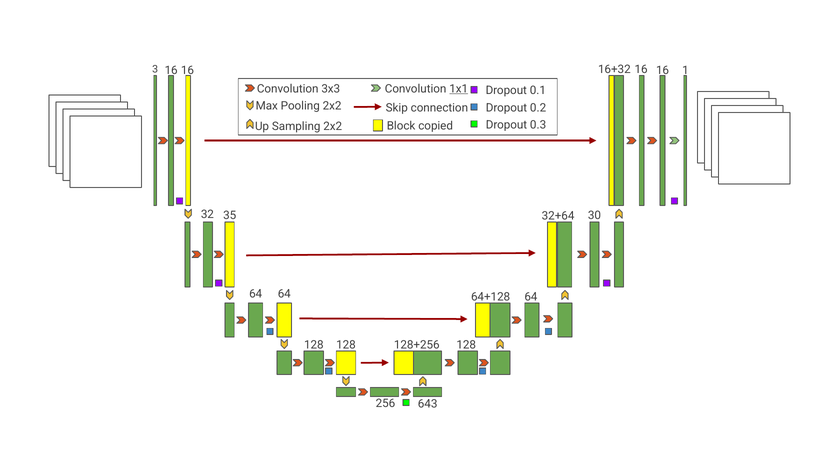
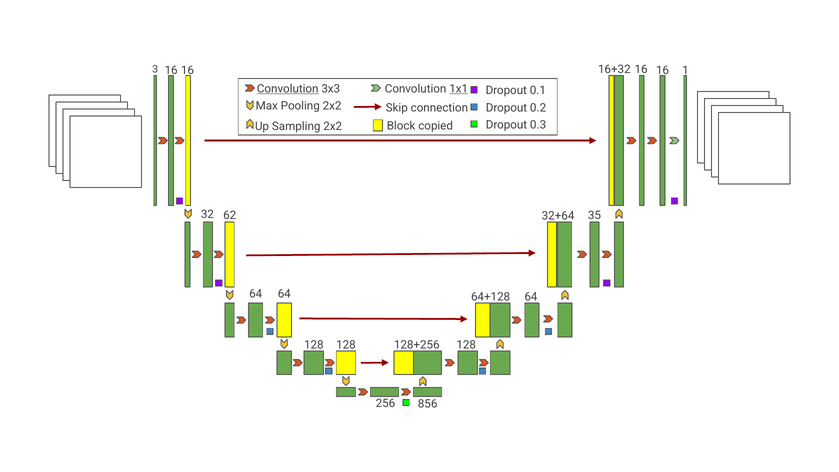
Convolution at (288, 89) underline: none -> present
35: 35 -> 62
30: 30 -> 35
643: 643 -> 856
